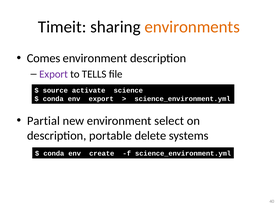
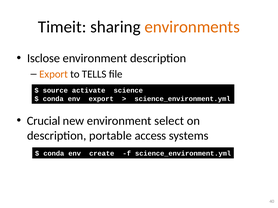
Comes: Comes -> Isclose
Export at (54, 74) colour: purple -> orange
Partial: Partial -> Crucial
delete: delete -> access
